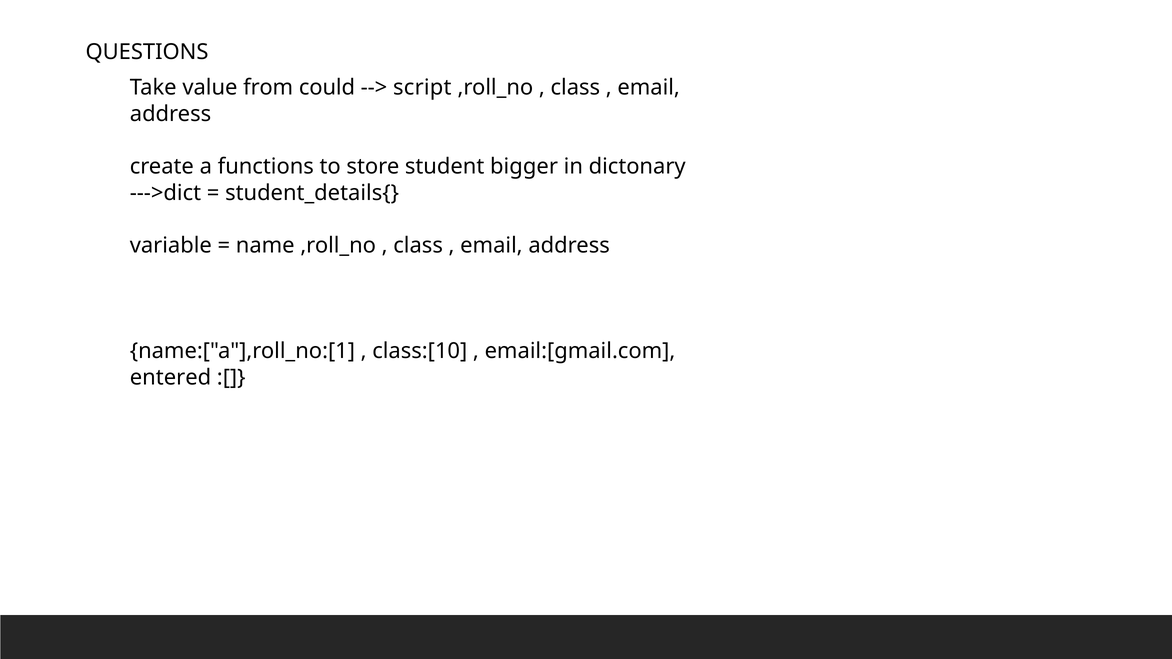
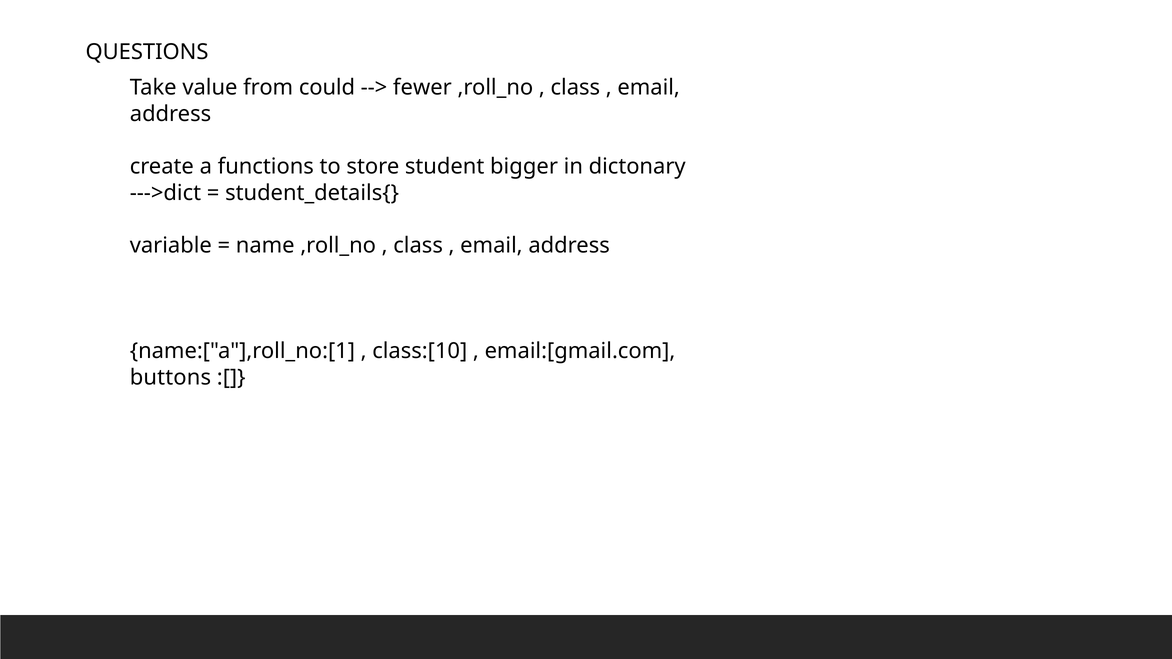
script: script -> fewer
entered: entered -> buttons
